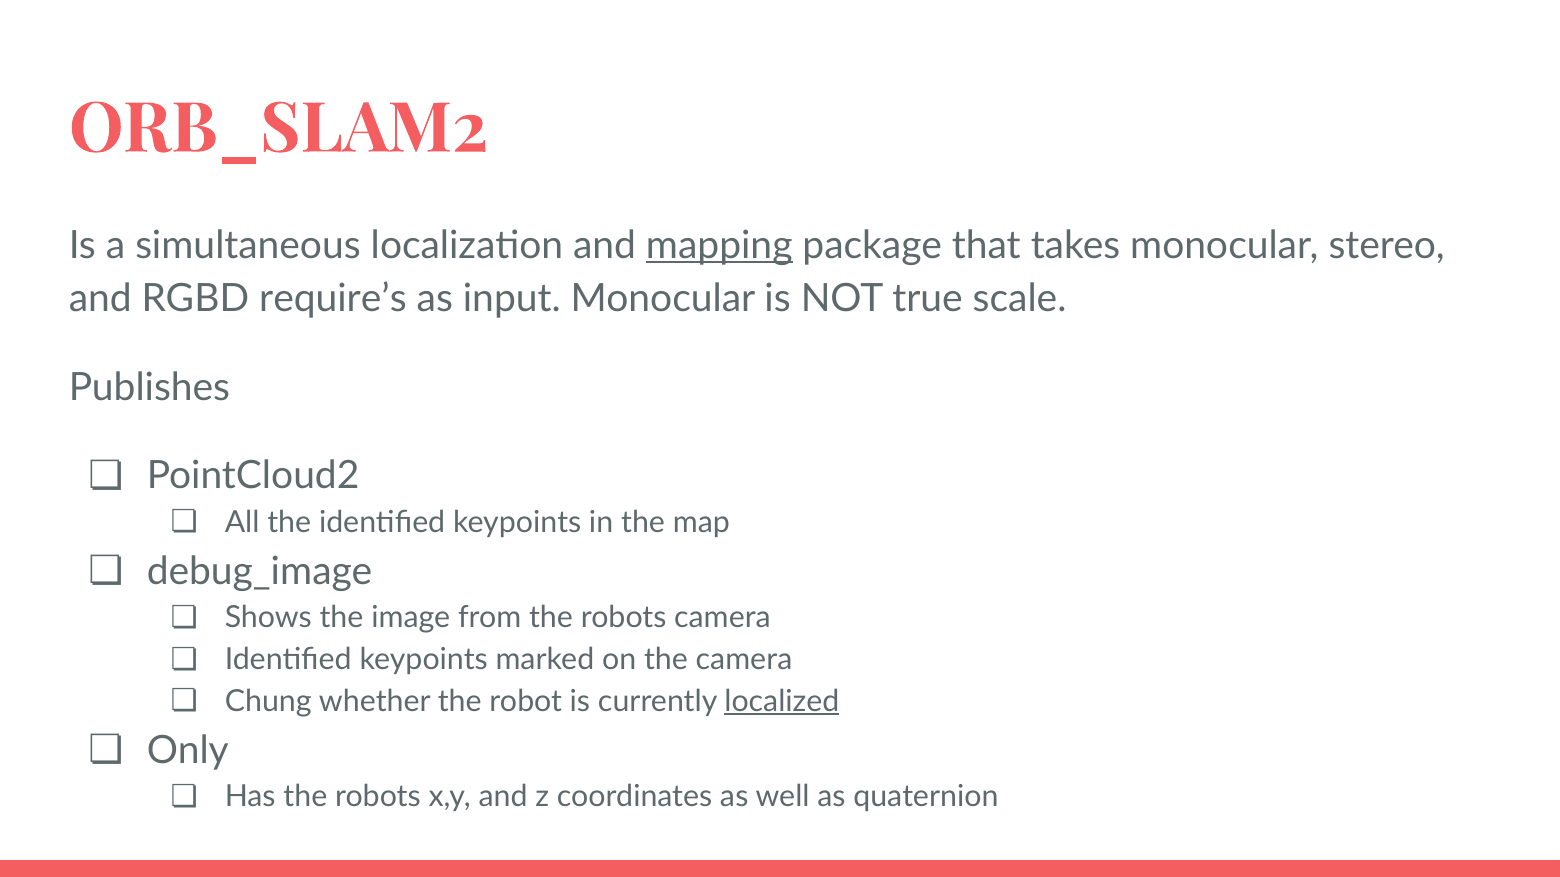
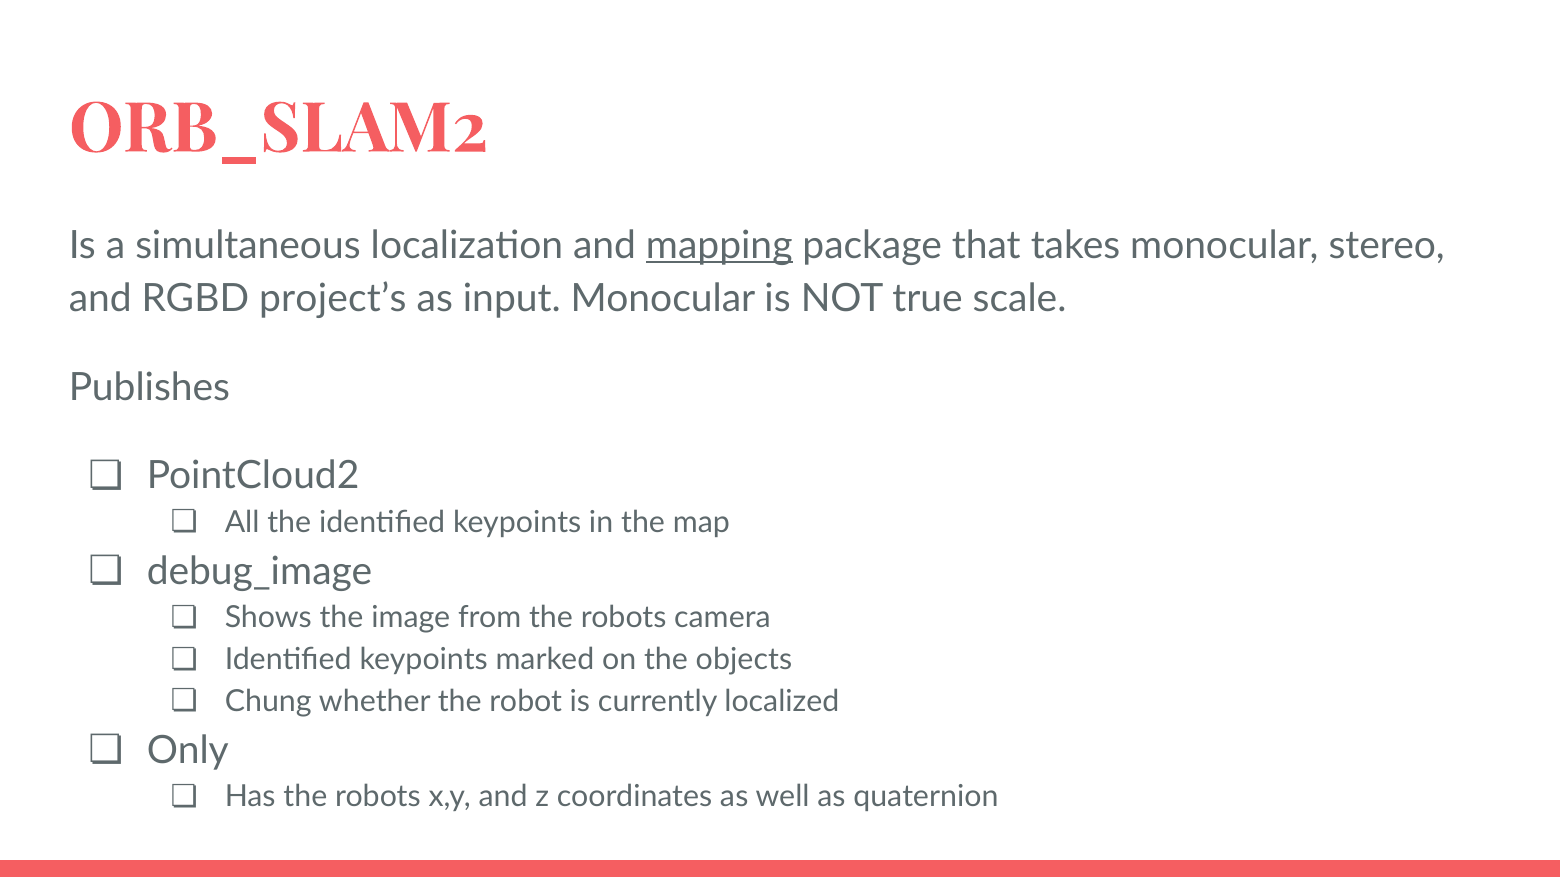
require’s: require’s -> project’s
the camera: camera -> objects
localized underline: present -> none
